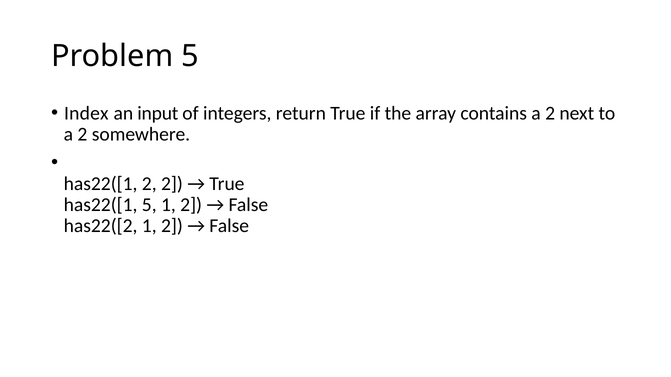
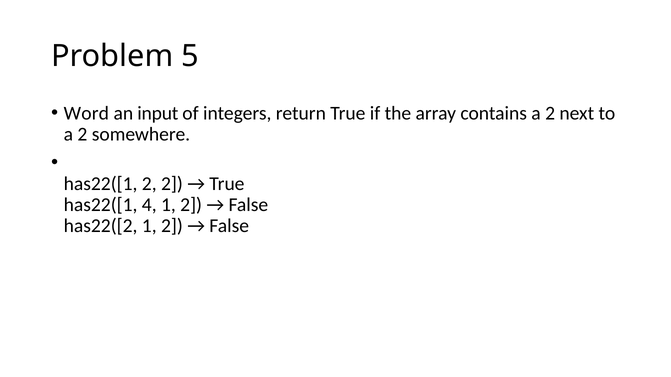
Index: Index -> Word
has22([1 5: 5 -> 4
